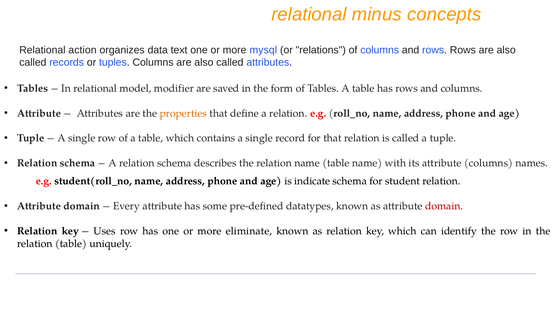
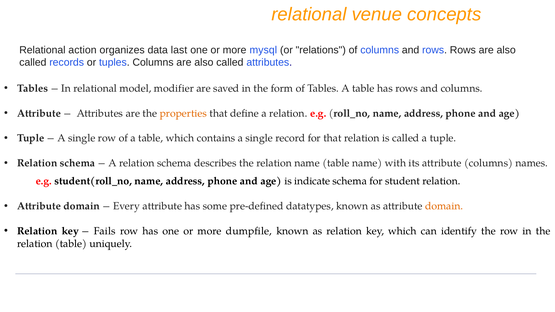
minus: minus -> venue
text: text -> last
domain at (444, 206) colour: red -> orange
Uses: Uses -> Fails
eliminate: eliminate -> dumpfile
